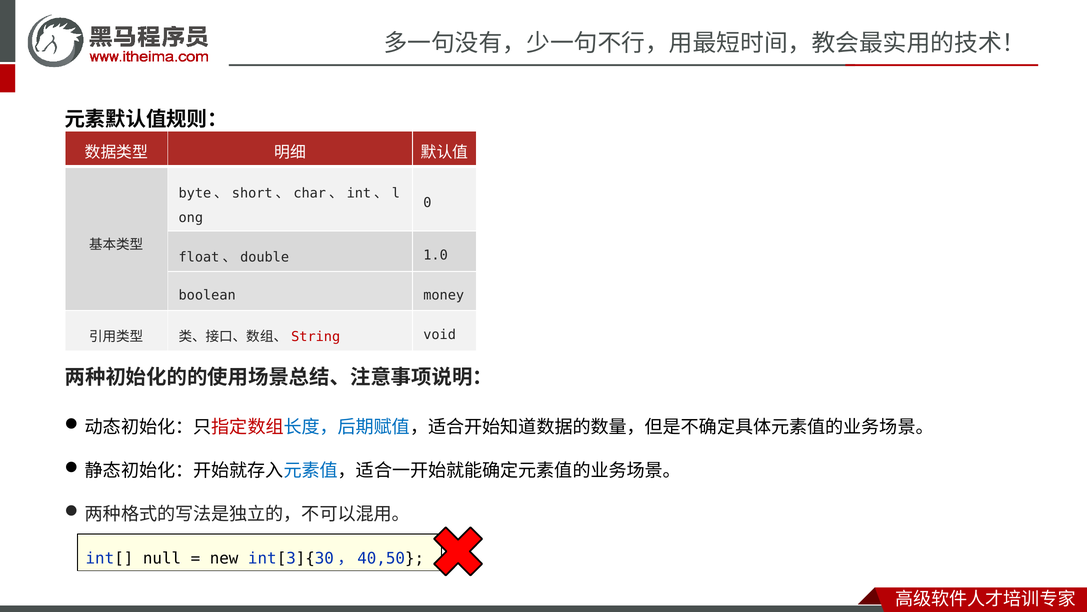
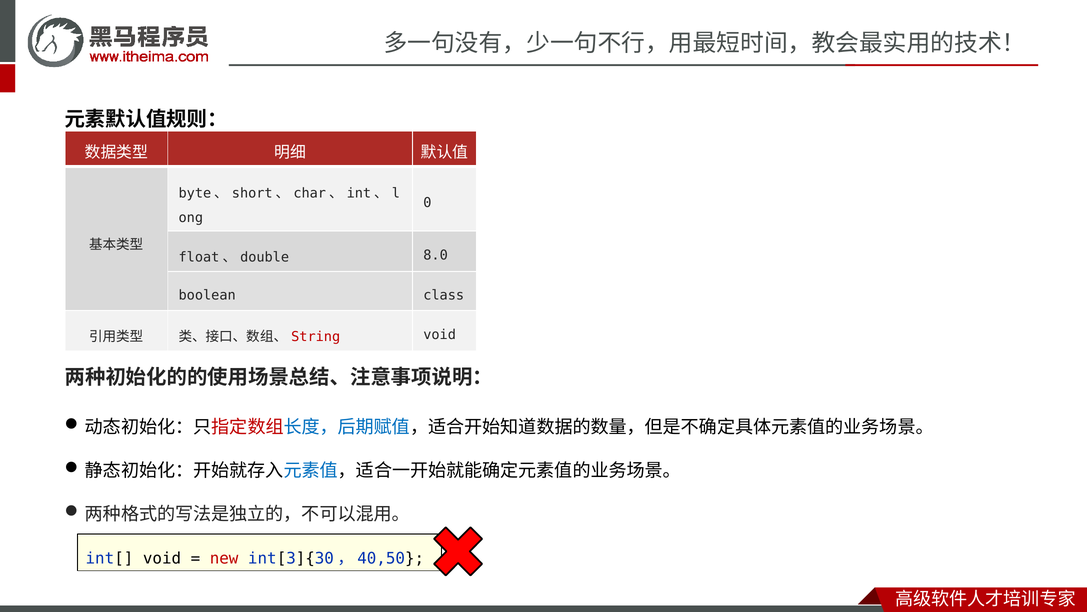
1.0: 1.0 -> 8.0
money: money -> class
int[ null: null -> void
new colour: black -> red
